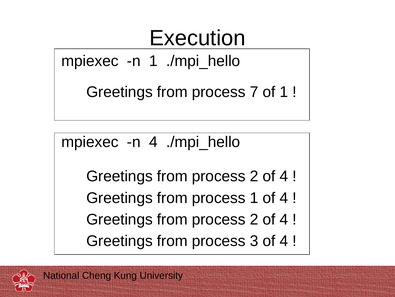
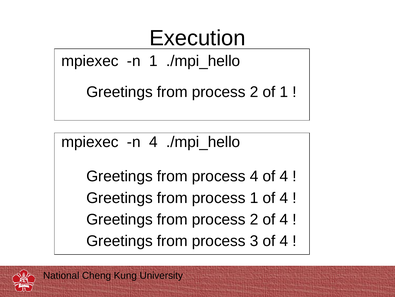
7 at (254, 92): 7 -> 2
2 at (254, 176): 2 -> 4
